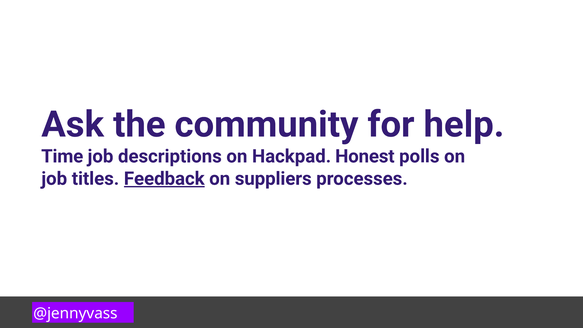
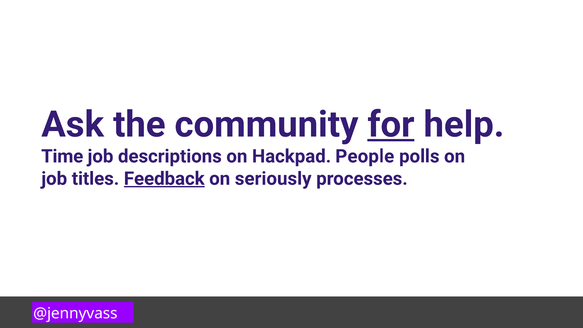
for underline: none -> present
Honest: Honest -> People
suppliers: suppliers -> seriously
